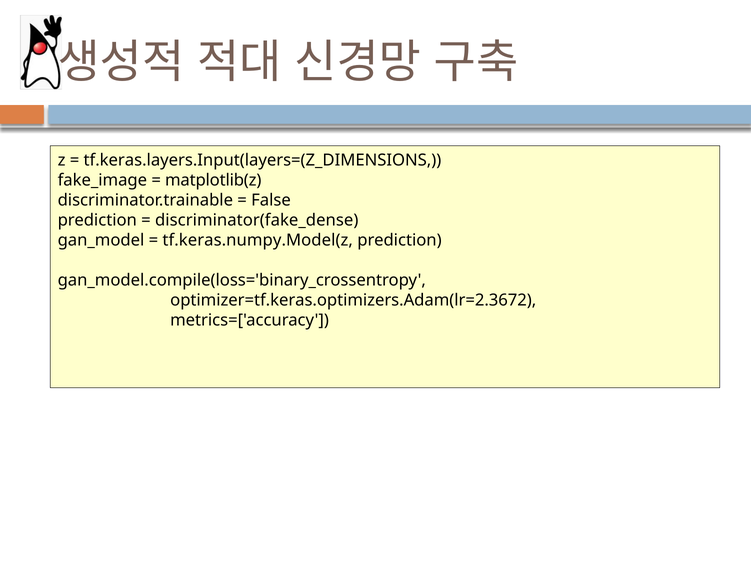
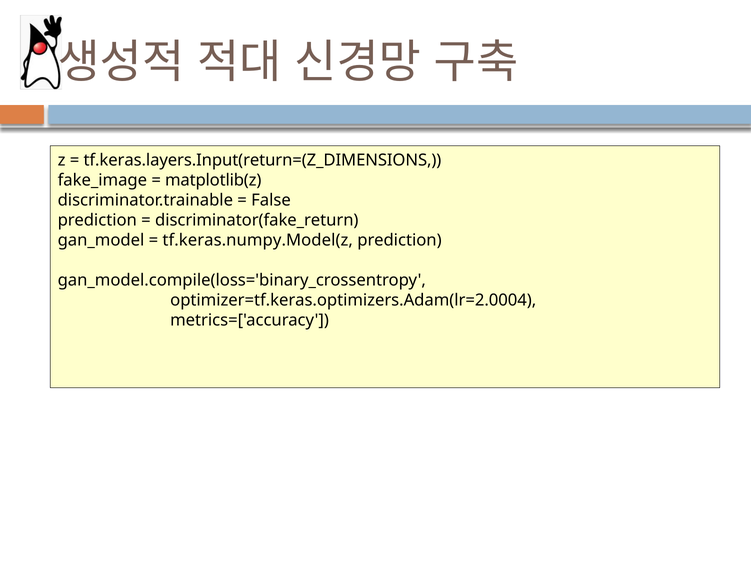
tf.keras.layers.Input(layers=(Z_DIMENSIONS: tf.keras.layers.Input(layers=(Z_DIMENSIONS -> tf.keras.layers.Input(return=(Z_DIMENSIONS
discriminator(fake_dense: discriminator(fake_dense -> discriminator(fake_return
optimizer=tf.keras.optimizers.Adam(lr=2.3672: optimizer=tf.keras.optimizers.Adam(lr=2.3672 -> optimizer=tf.keras.optimizers.Adam(lr=2.0004
